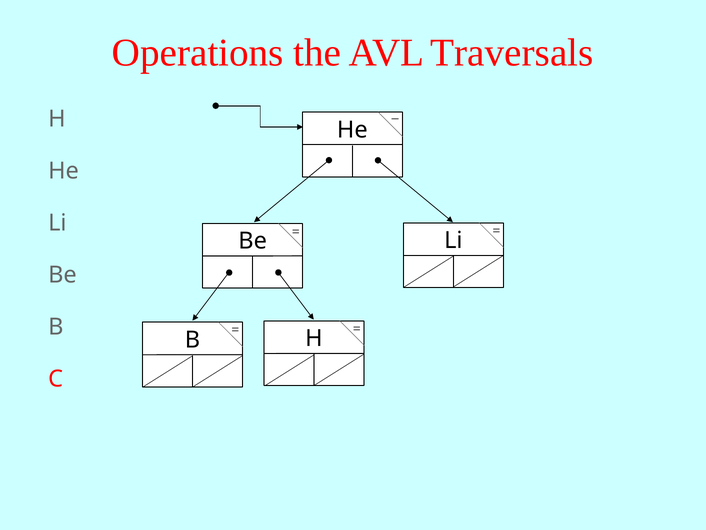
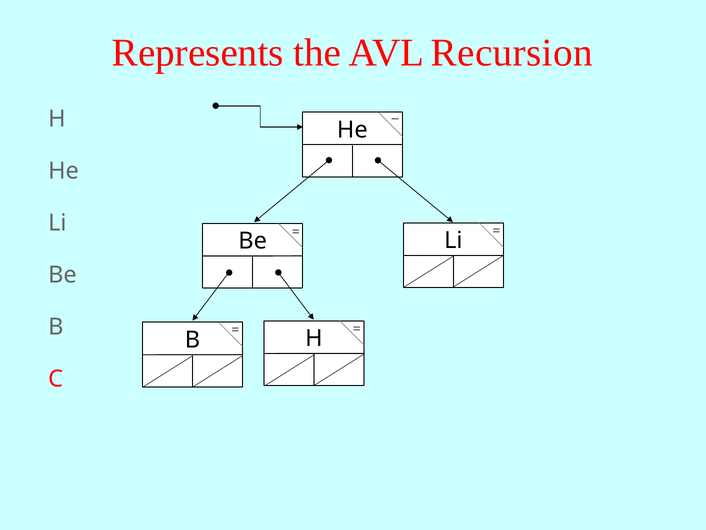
Operations: Operations -> Represents
Traversals: Traversals -> Recursion
